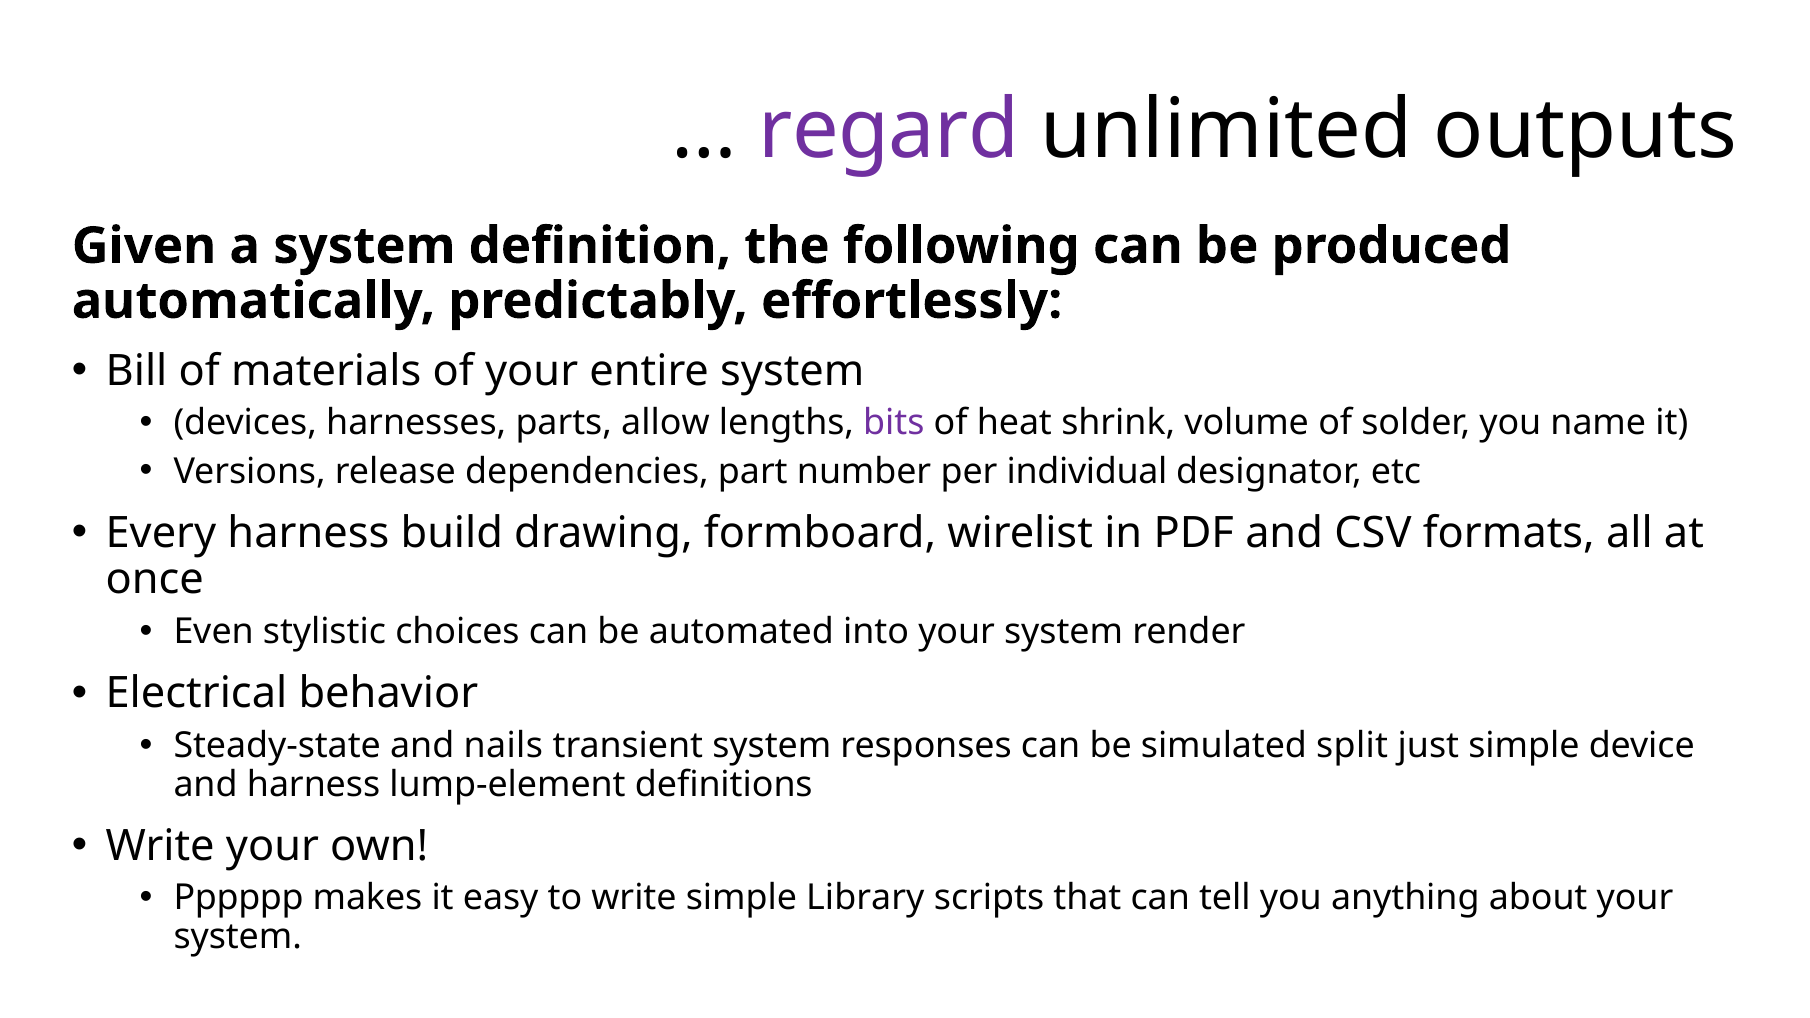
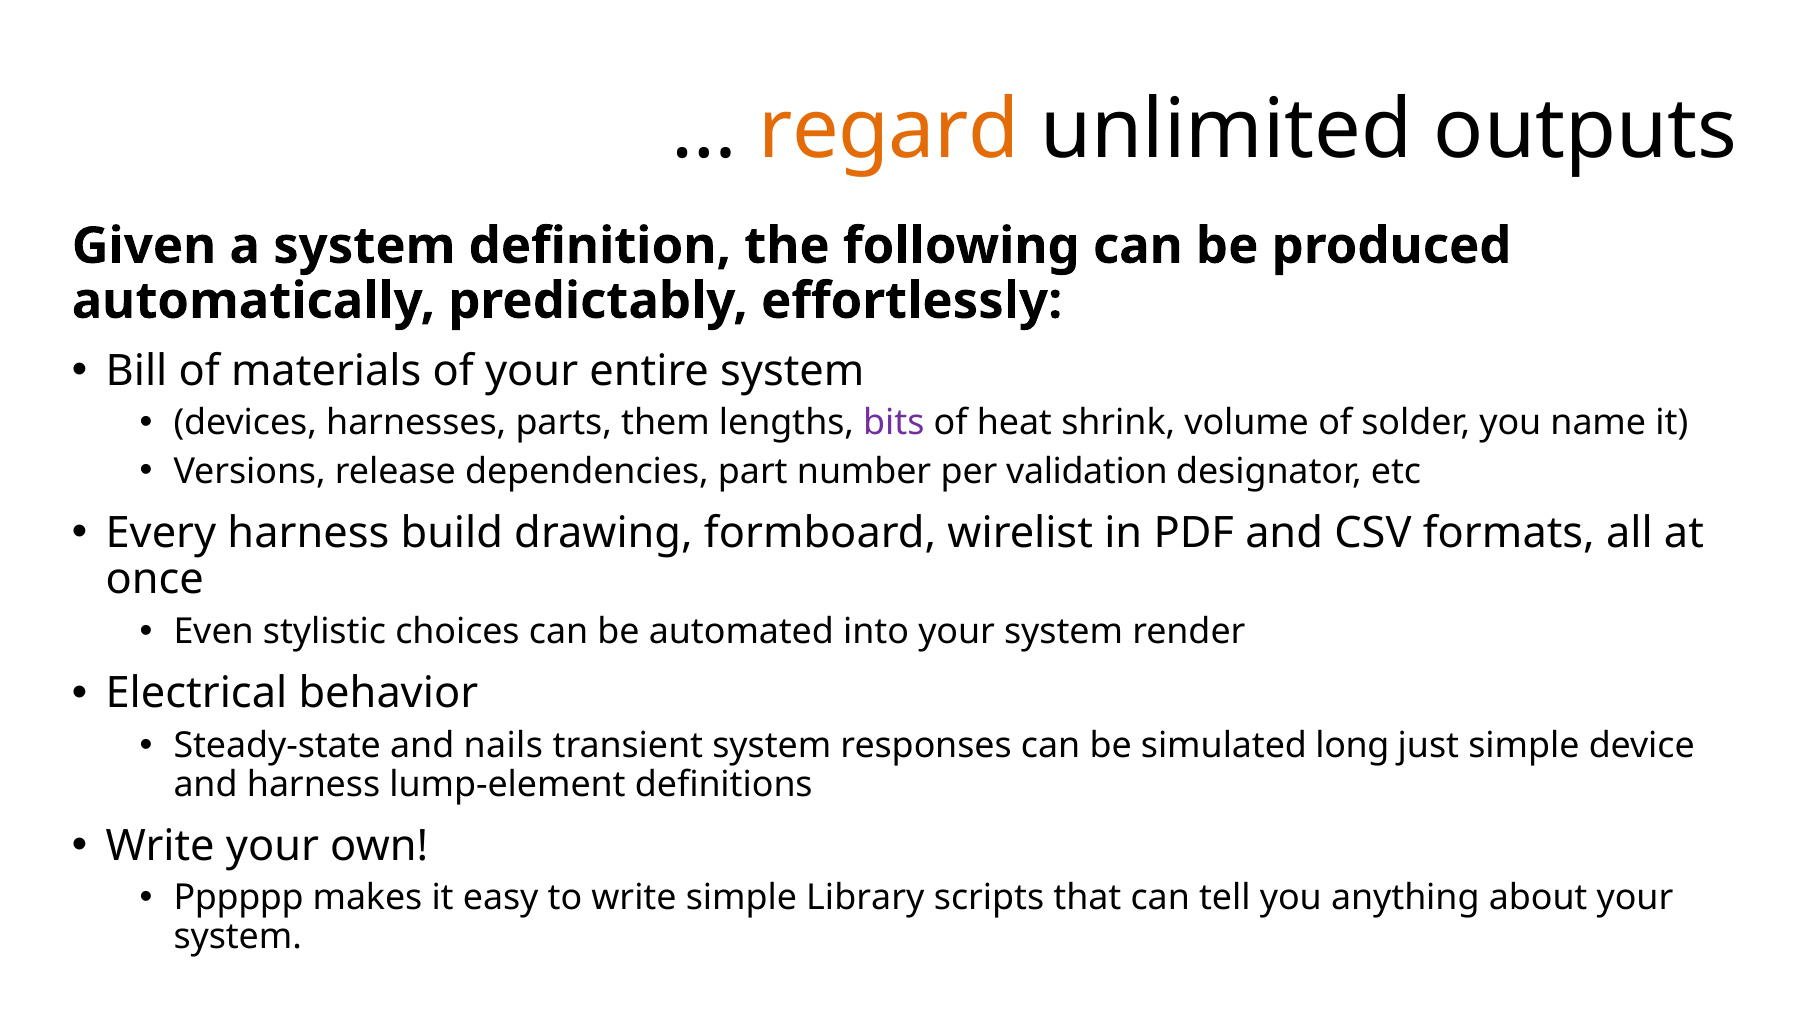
regard colour: purple -> orange
allow: allow -> them
individual: individual -> validation
split: split -> long
